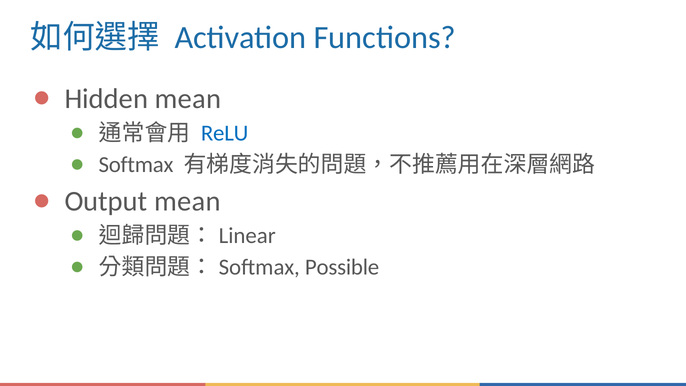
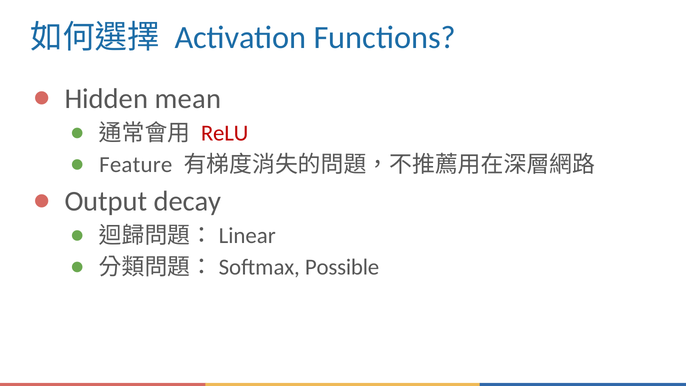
ReLU colour: blue -> red
Softmax: Softmax -> Feature
Output mean: mean -> decay
